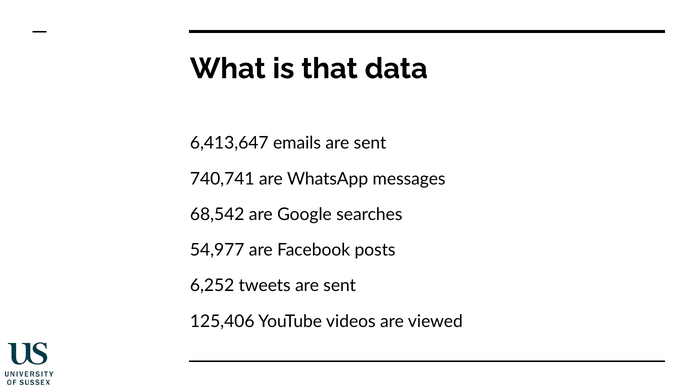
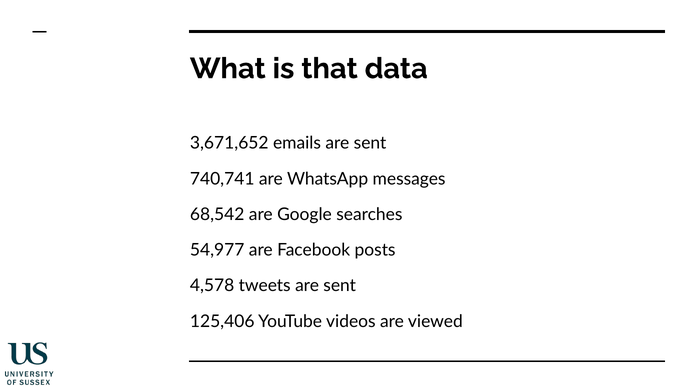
6,413,647: 6,413,647 -> 3,671,652
6,252: 6,252 -> 4,578
